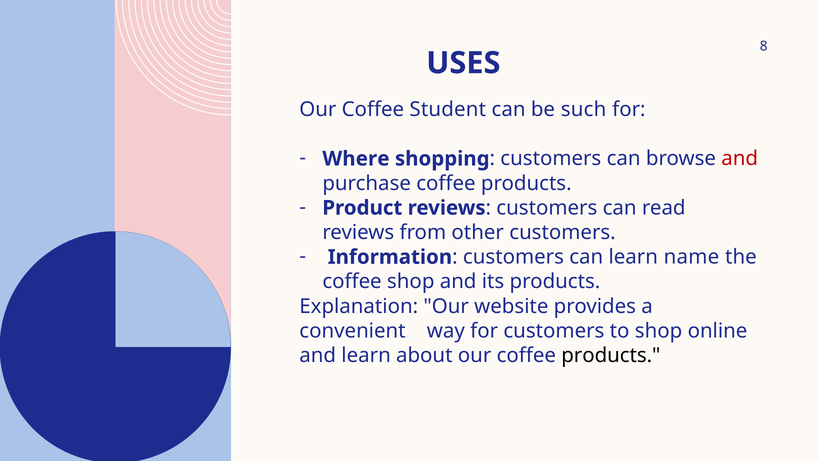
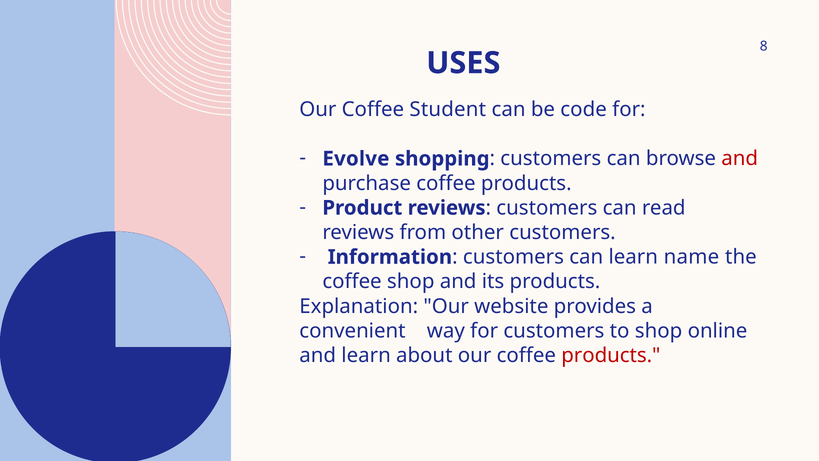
such: such -> code
Where: Where -> Evolve
products at (611, 355) colour: black -> red
